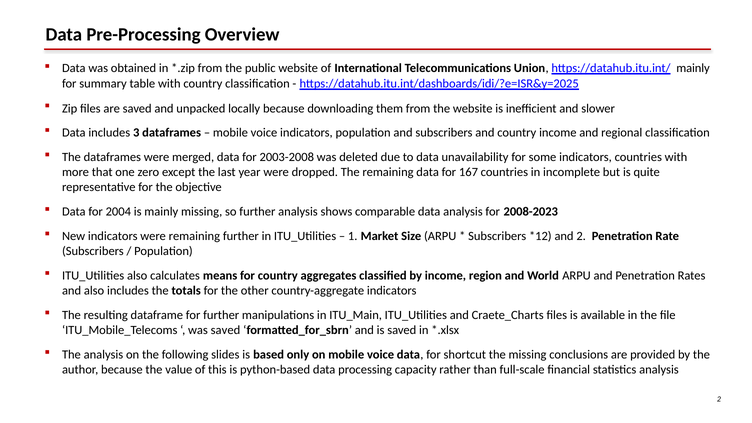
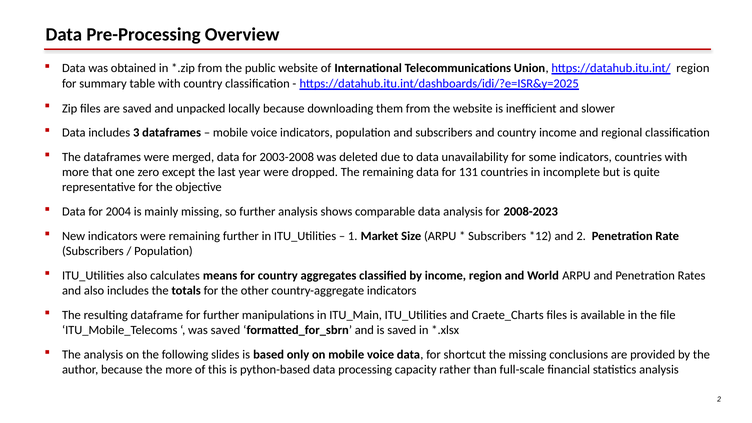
https://datahub.itu.int/ mainly: mainly -> region
167: 167 -> 131
the value: value -> more
